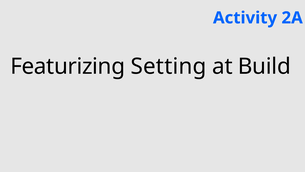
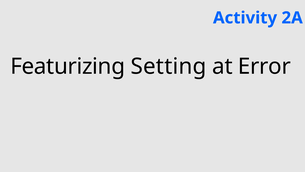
Build: Build -> Error
